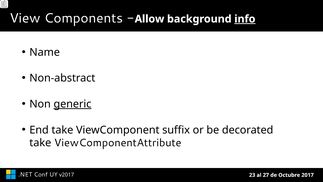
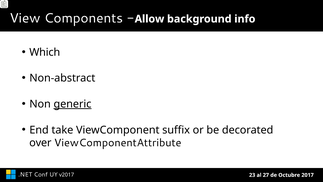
info underline: present -> none
Name: Name -> Which
take at (40, 143): take -> over
